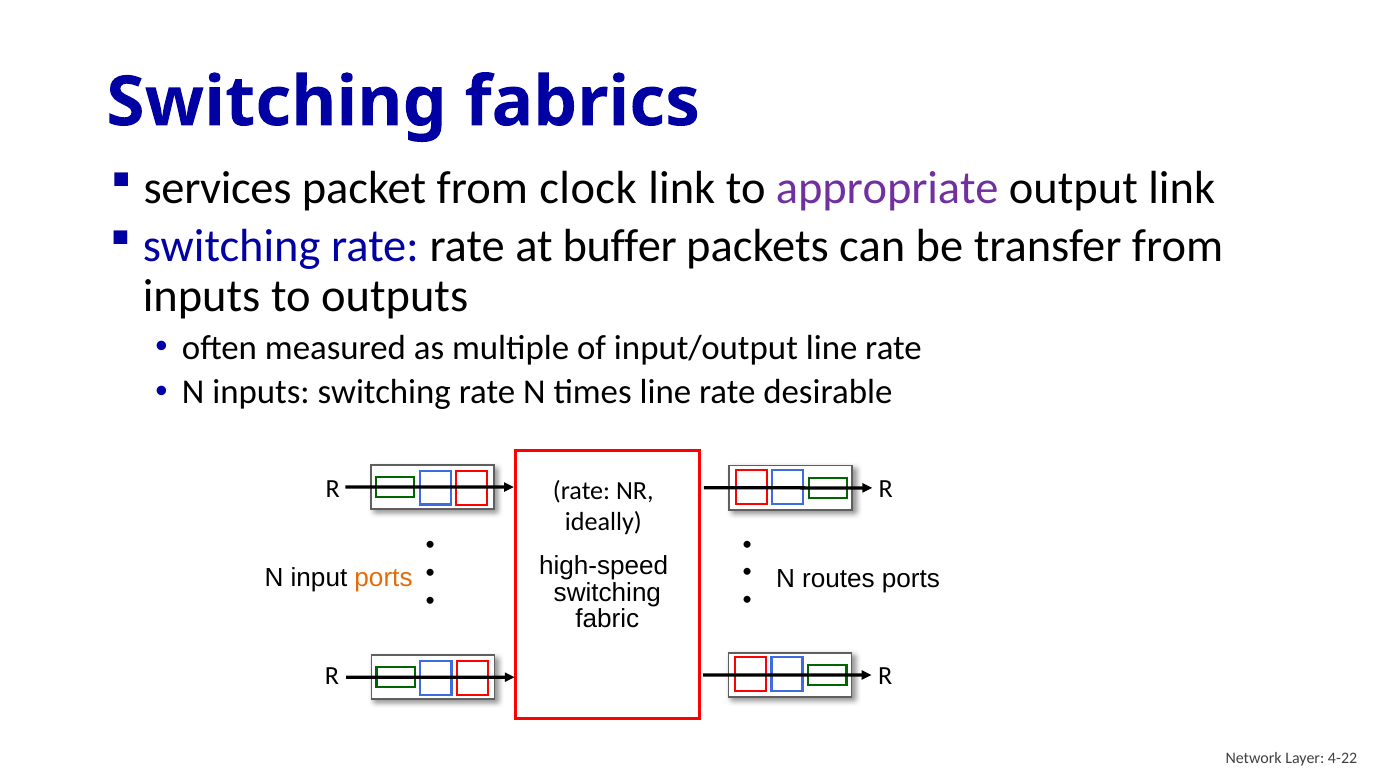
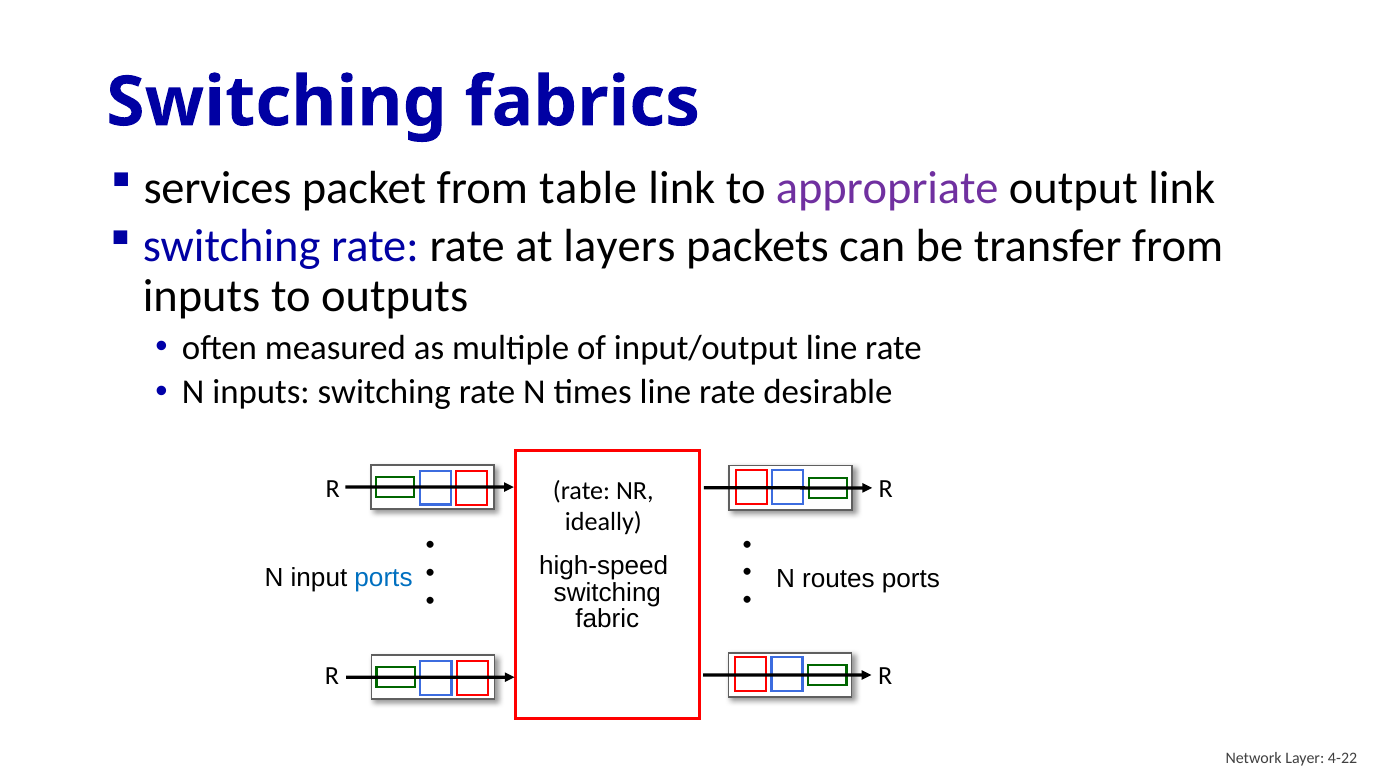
clock: clock -> table
buffer: buffer -> layers
ports at (384, 578) colour: orange -> blue
